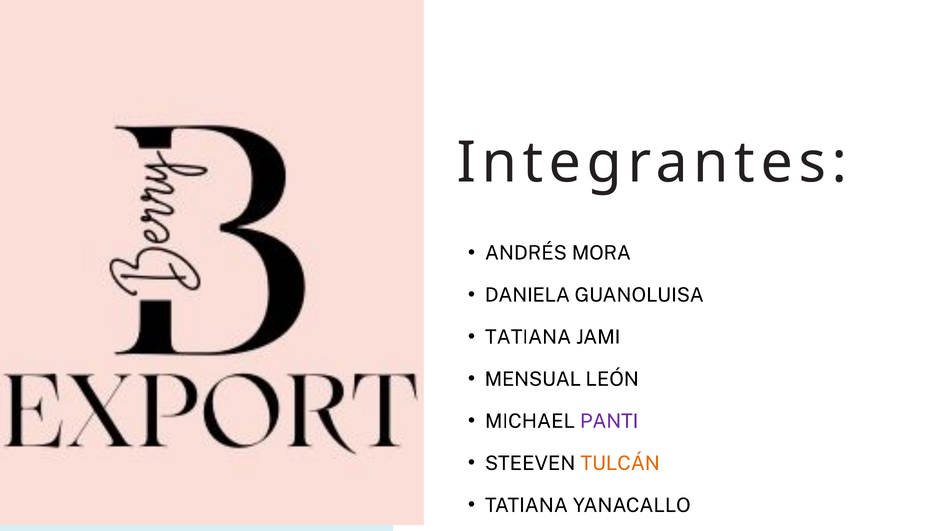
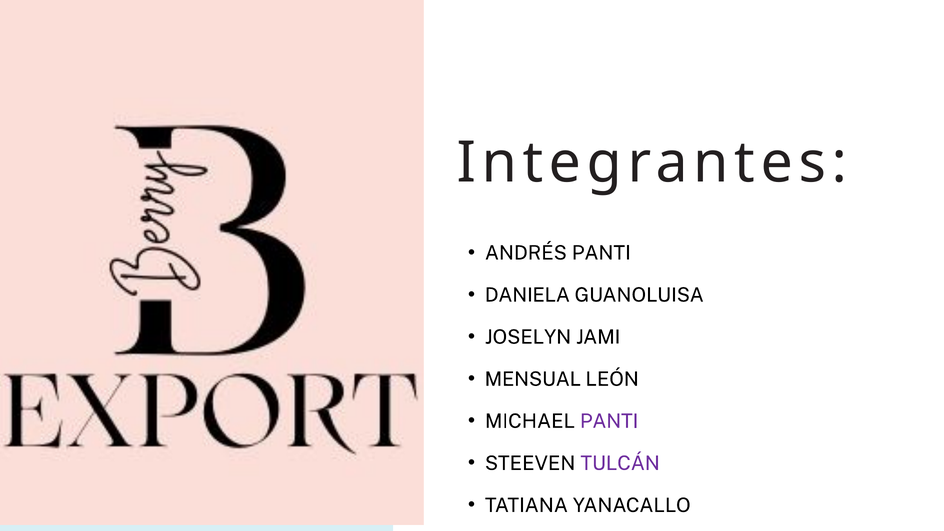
ANDRÉS MORA: MORA -> PANTI
TATIANA at (528, 337): TATIANA -> JOSELYN
TULCÁN colour: orange -> purple
